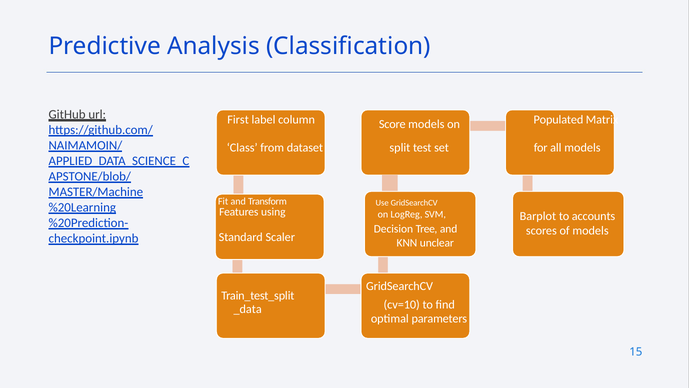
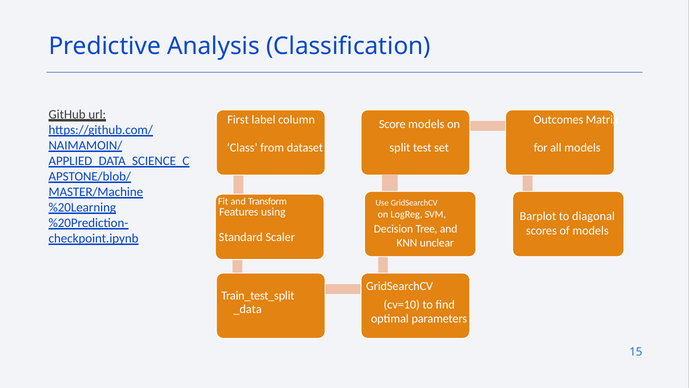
Populated: Populated -> Outcomes
accounts: accounts -> diagonal
